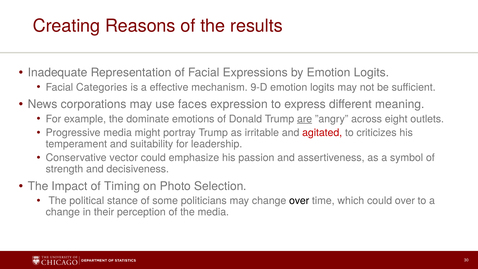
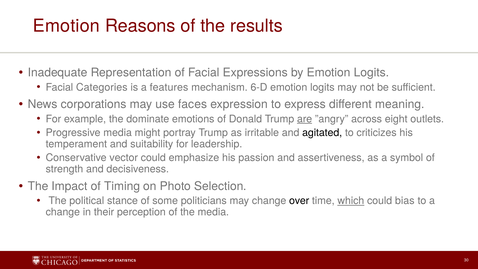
Creating at (67, 26): Creating -> Emotion
effective: effective -> features
9-D: 9-D -> 6-D
agitated colour: red -> black
which underline: none -> present
could over: over -> bias
